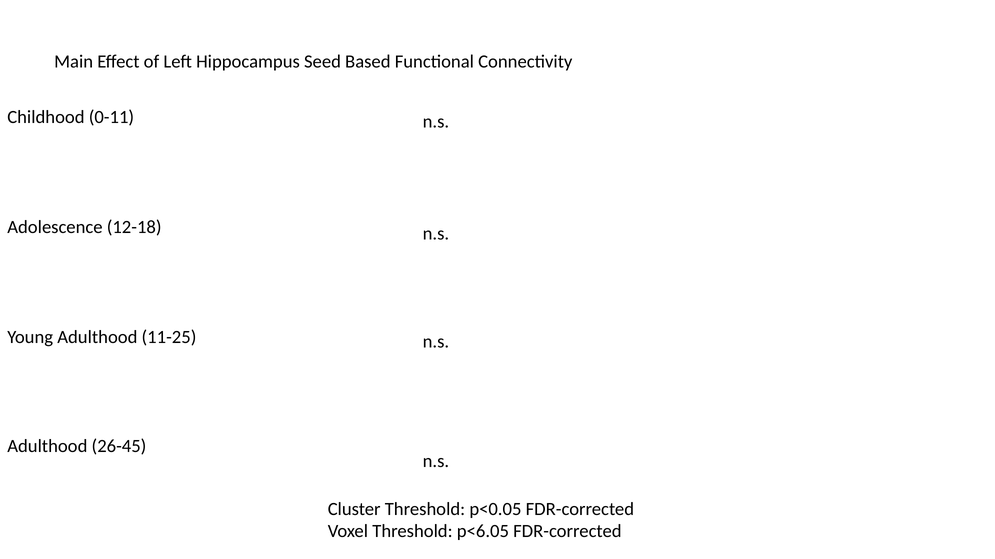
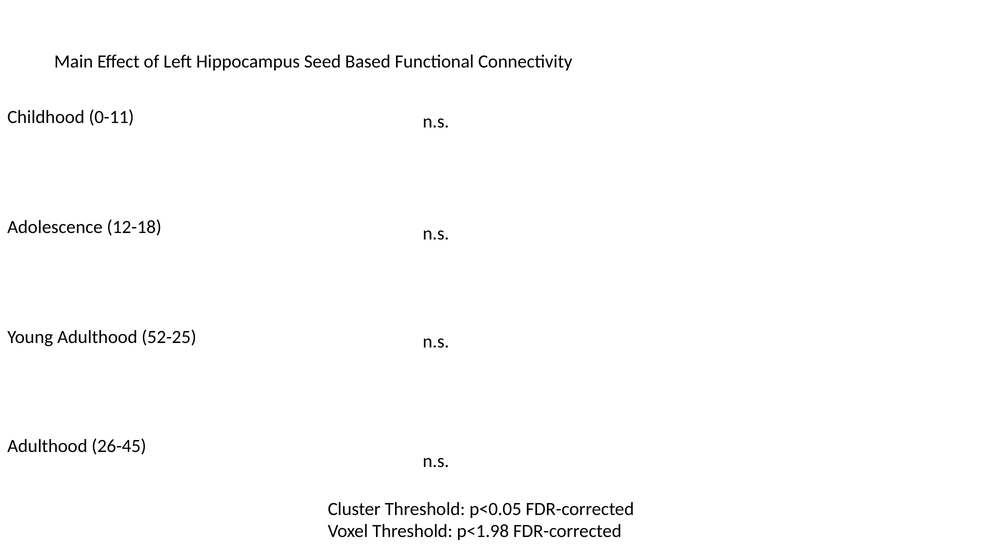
11-25: 11-25 -> 52-25
p<6.05: p<6.05 -> p<1.98
